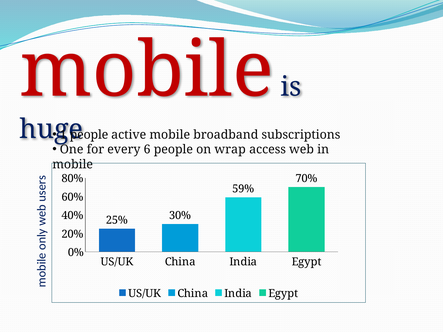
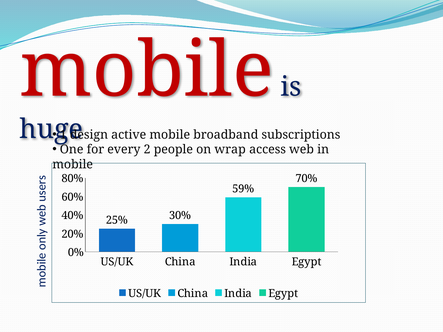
people at (89, 135): people -> design
6: 6 -> 2
